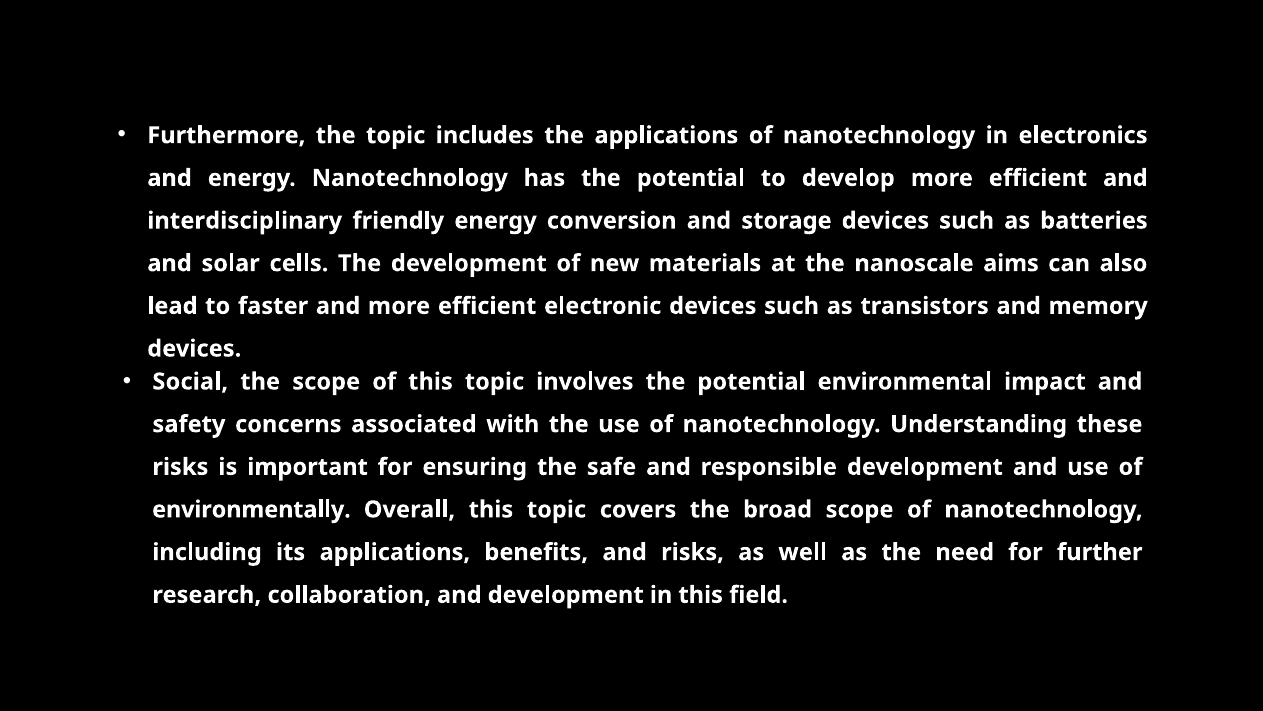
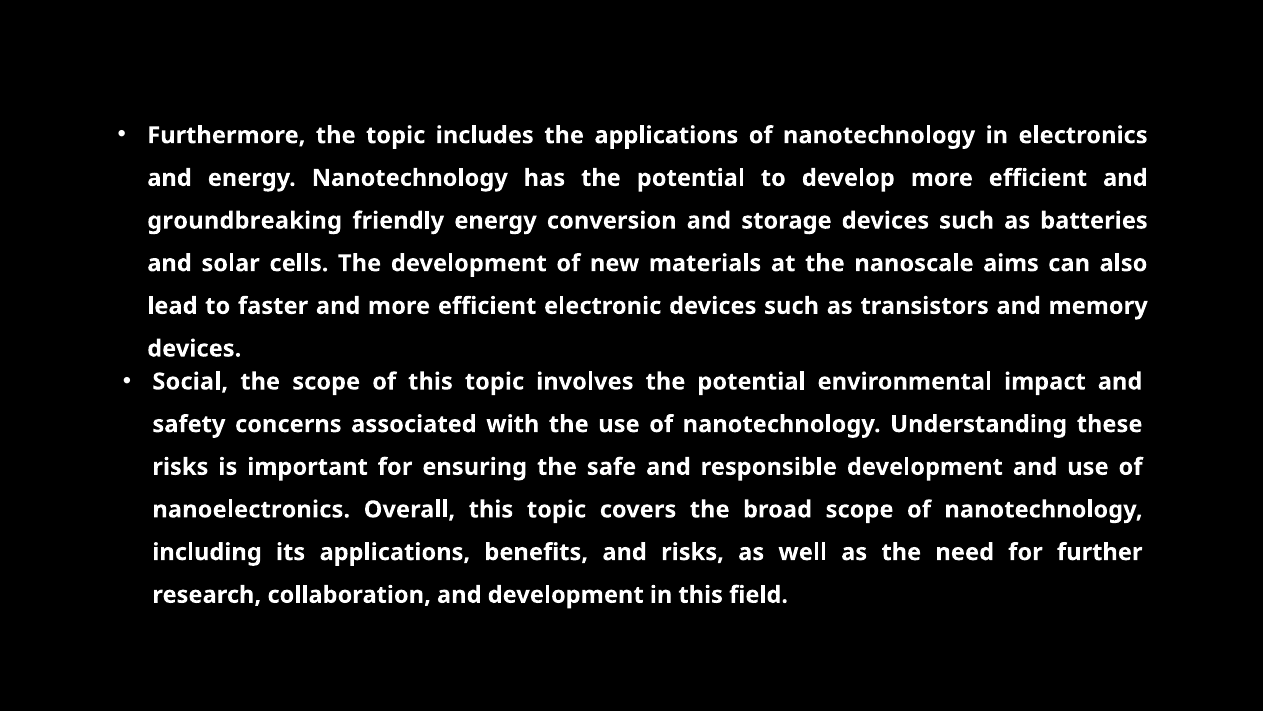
interdisciplinary: interdisciplinary -> groundbreaking
environmentally: environmentally -> nanoelectronics
